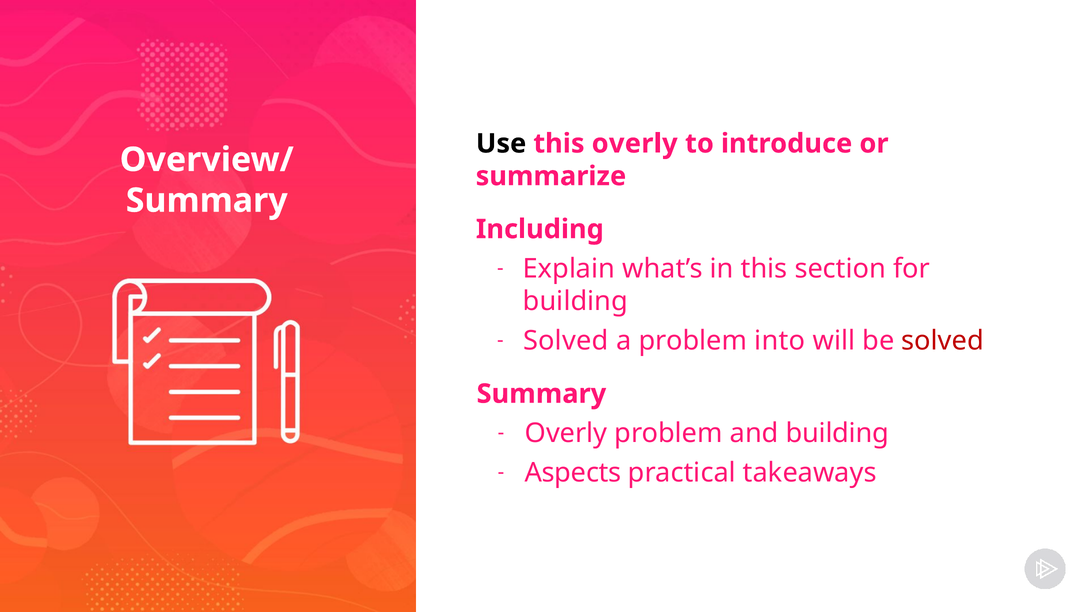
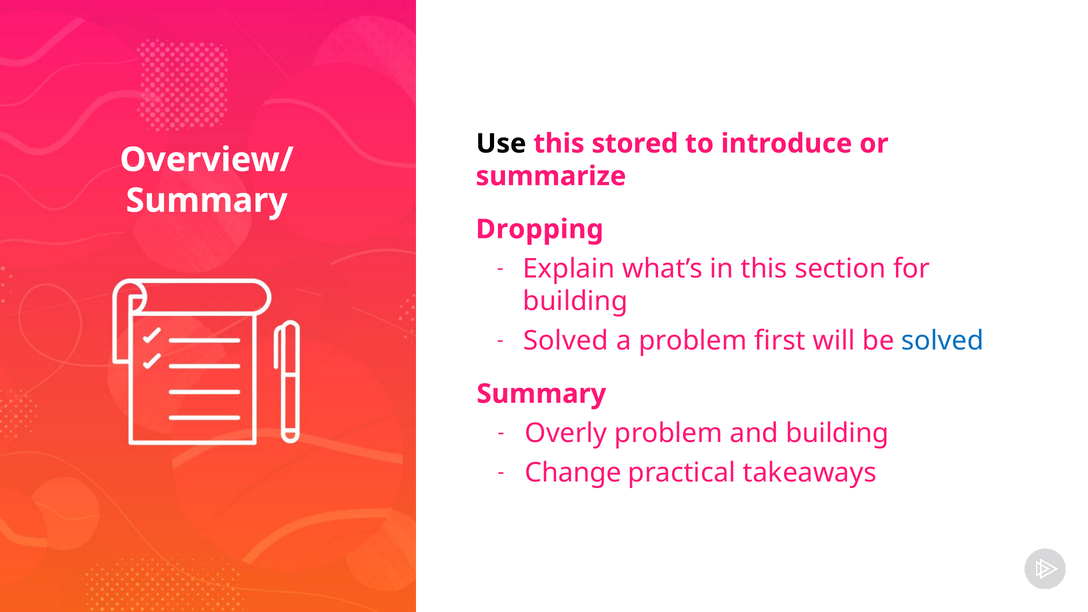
this overly: overly -> stored
Including: Including -> Dropping
into: into -> first
solved at (943, 341) colour: red -> blue
Aspects: Aspects -> Change
